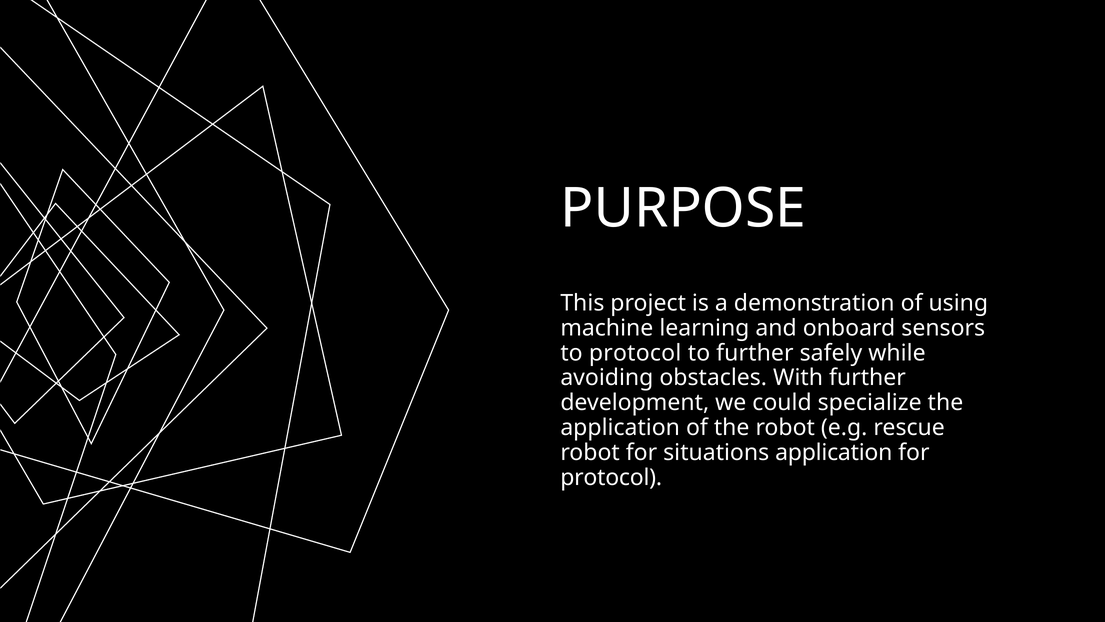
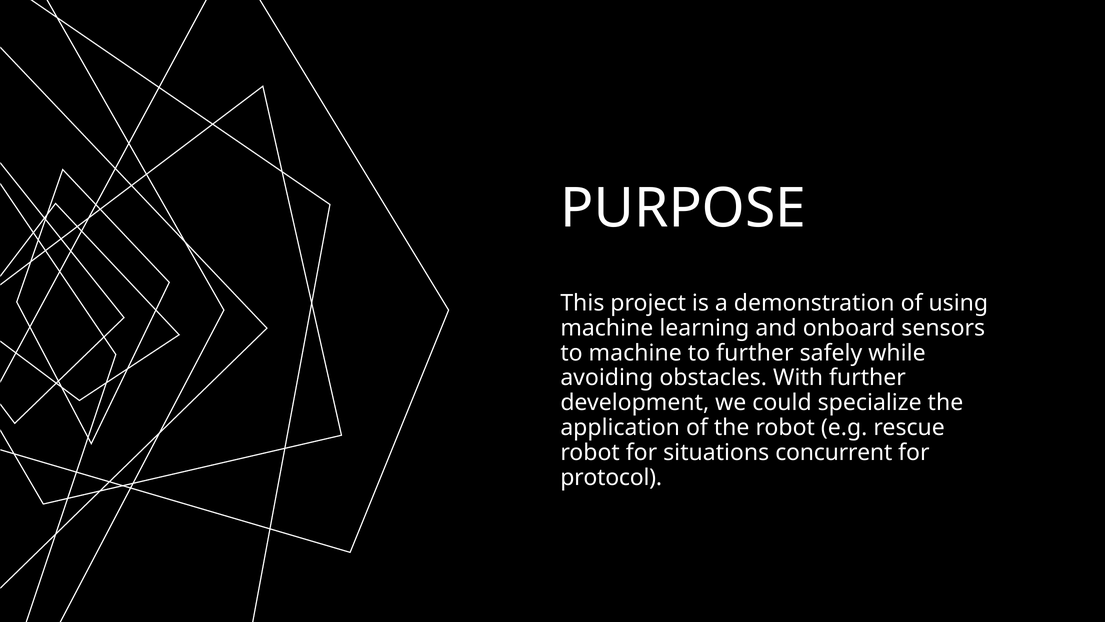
to protocol: protocol -> machine
situations application: application -> concurrent
